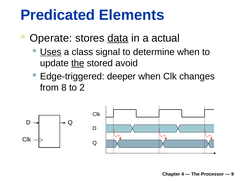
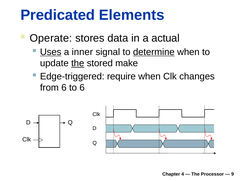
data underline: present -> none
class: class -> inner
determine underline: none -> present
avoid: avoid -> make
deeper: deeper -> require
from 8: 8 -> 6
to 2: 2 -> 6
